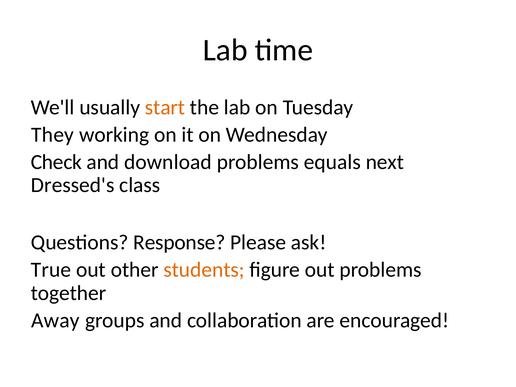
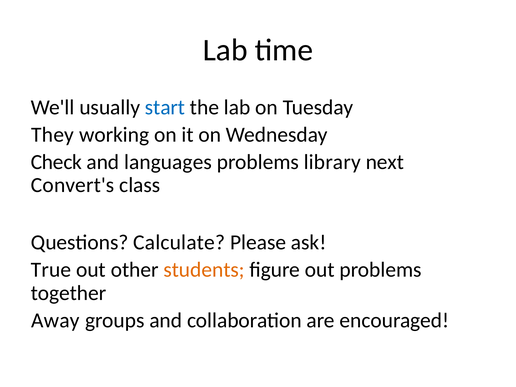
start colour: orange -> blue
download: download -> languages
equals: equals -> library
Dressed's: Dressed's -> Convert's
Response: Response -> Calculate
